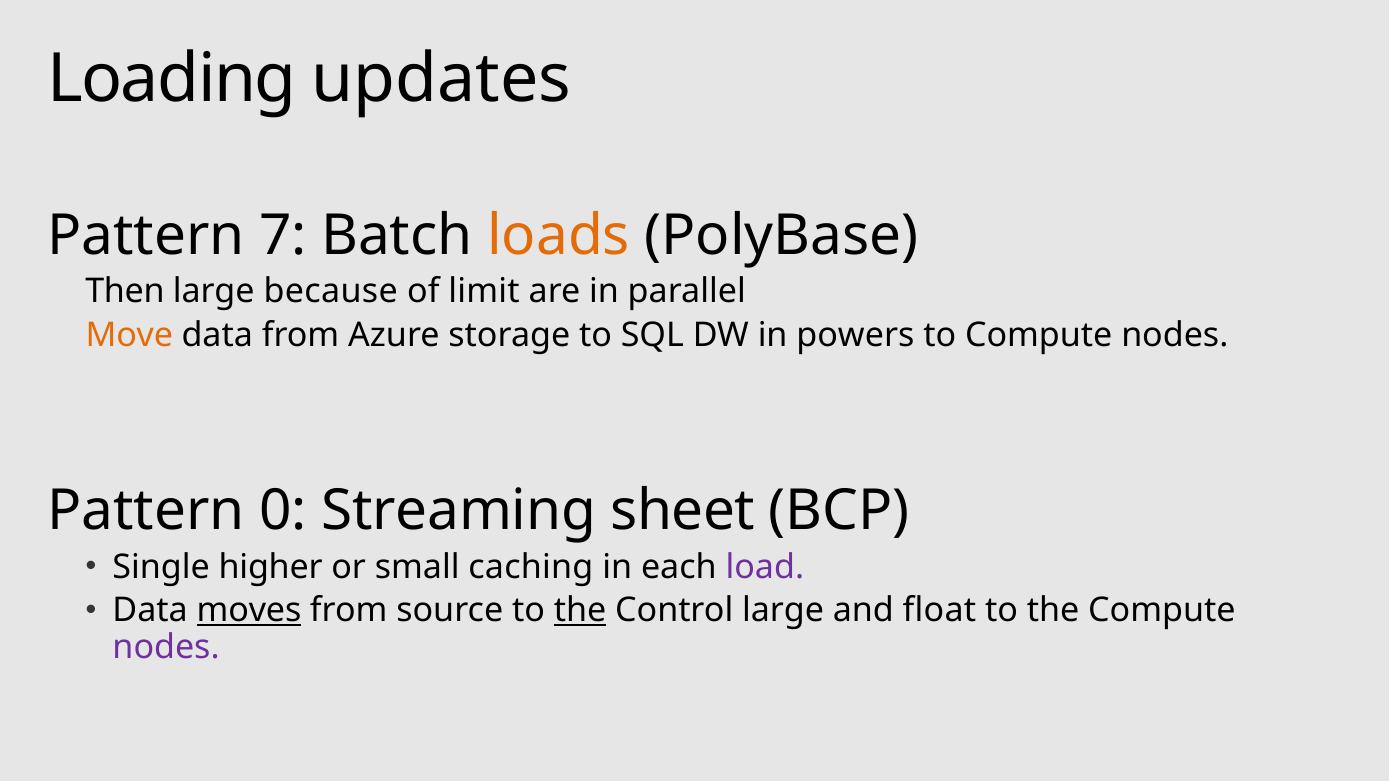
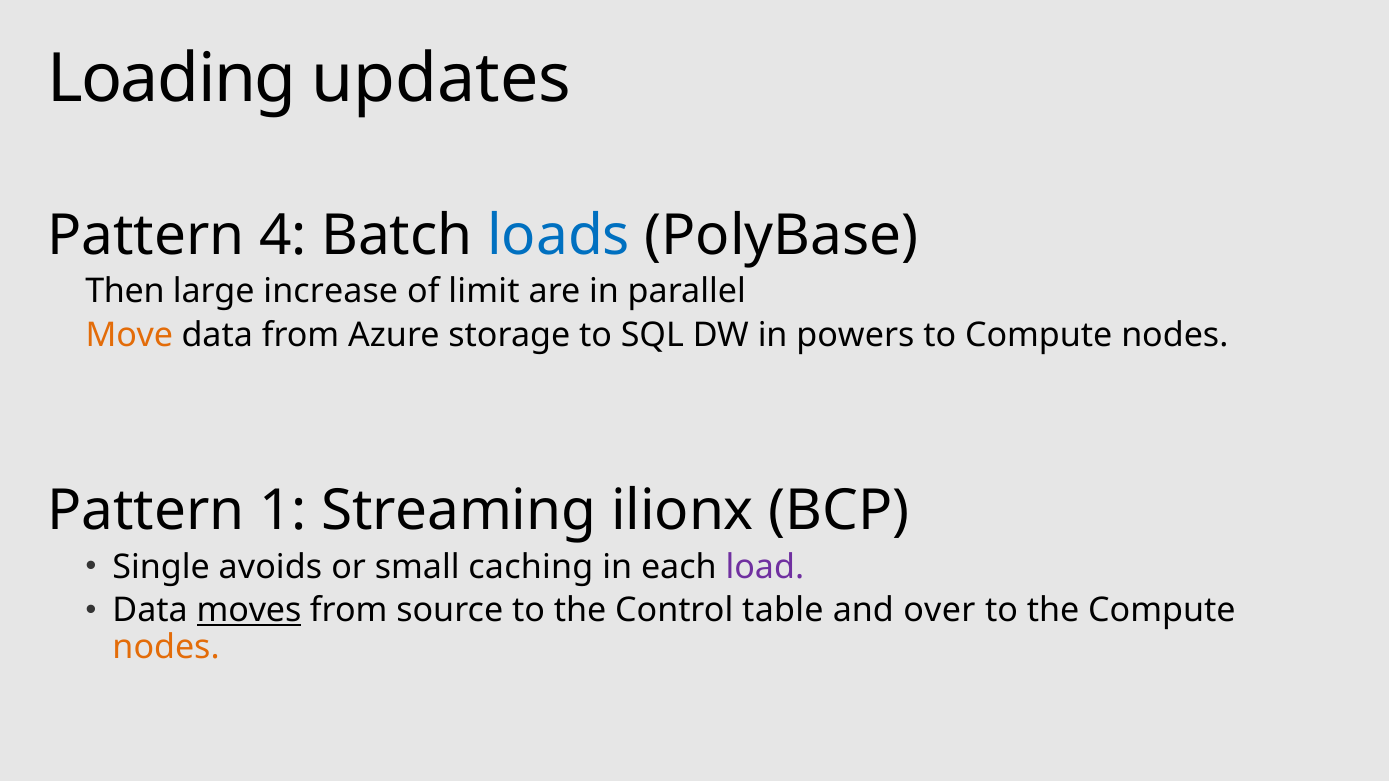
7: 7 -> 4
loads colour: orange -> blue
because: because -> increase
0: 0 -> 1
sheet: sheet -> ilionx
higher: higher -> avoids
the at (580, 611) underline: present -> none
Control large: large -> table
float: float -> over
nodes at (166, 647) colour: purple -> orange
